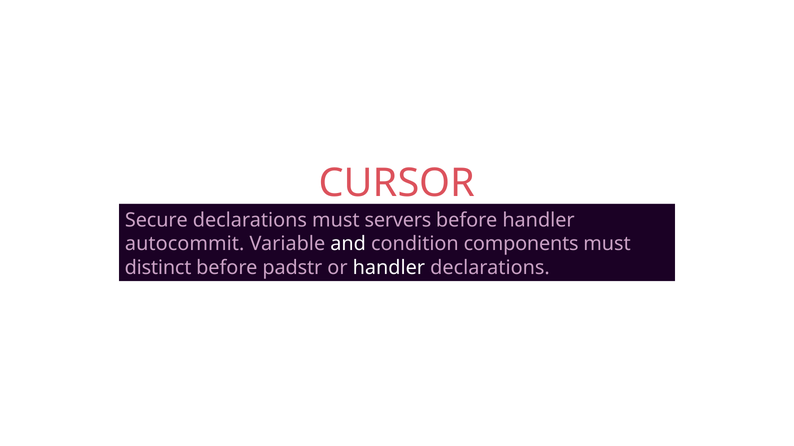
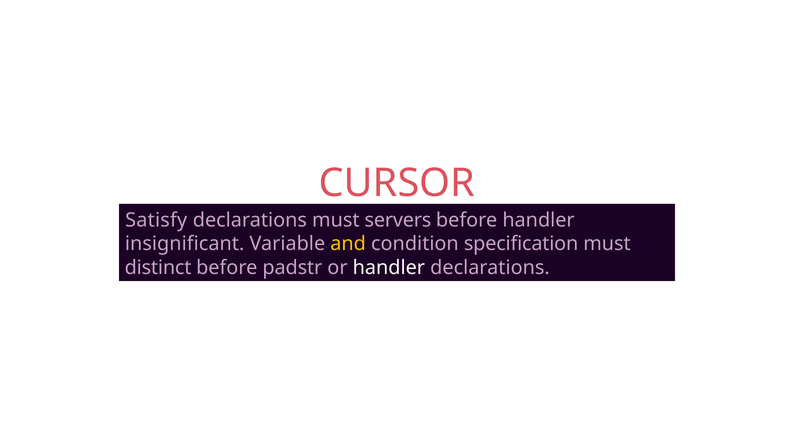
Secure: Secure -> Satisfy
autocommit: autocommit -> insignificant
and colour: white -> yellow
components: components -> specification
